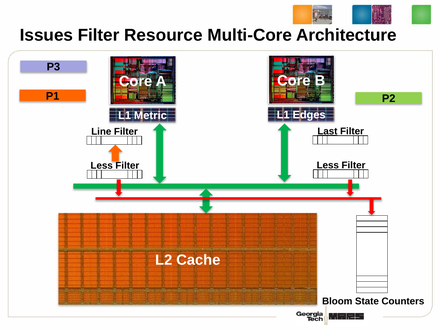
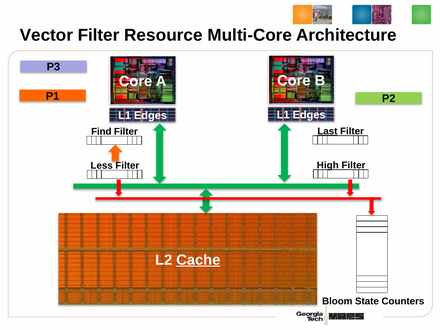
Issues: Issues -> Vector
Metric at (150, 115): Metric -> Edges
Line: Line -> Find
Less at (328, 165): Less -> High
Cache underline: none -> present
